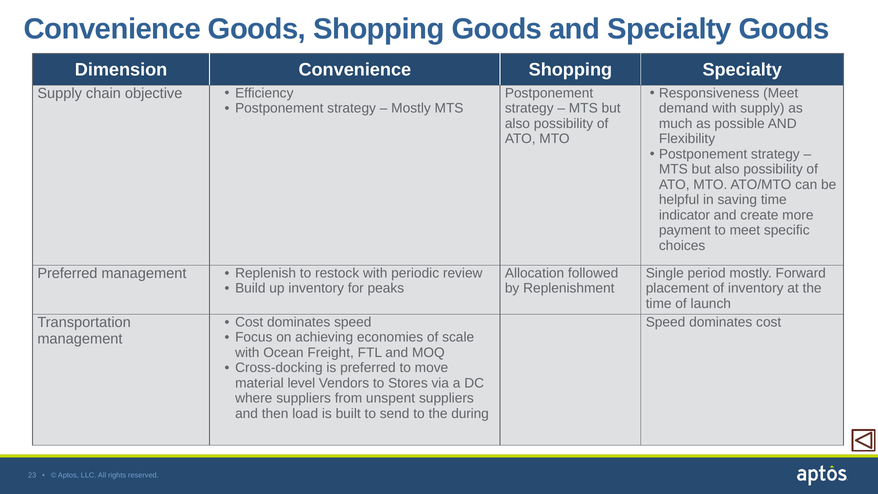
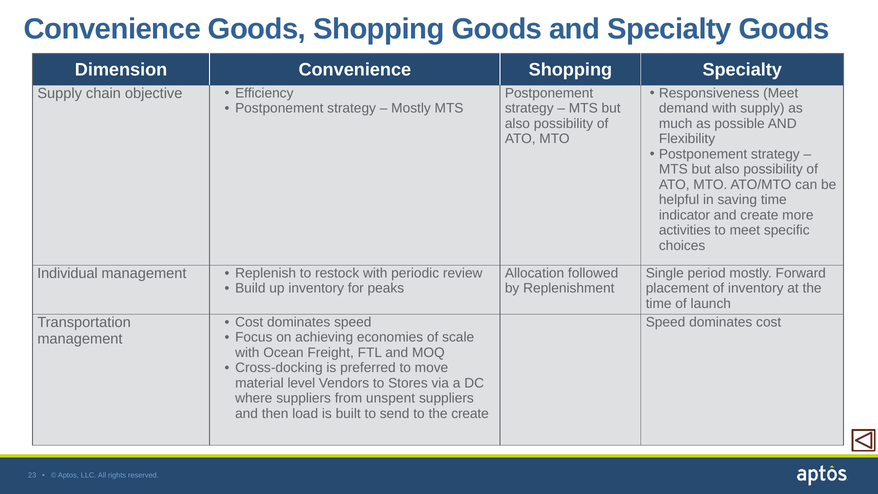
payment: payment -> activities
Preferred at (67, 273): Preferred -> Individual
the during: during -> create
